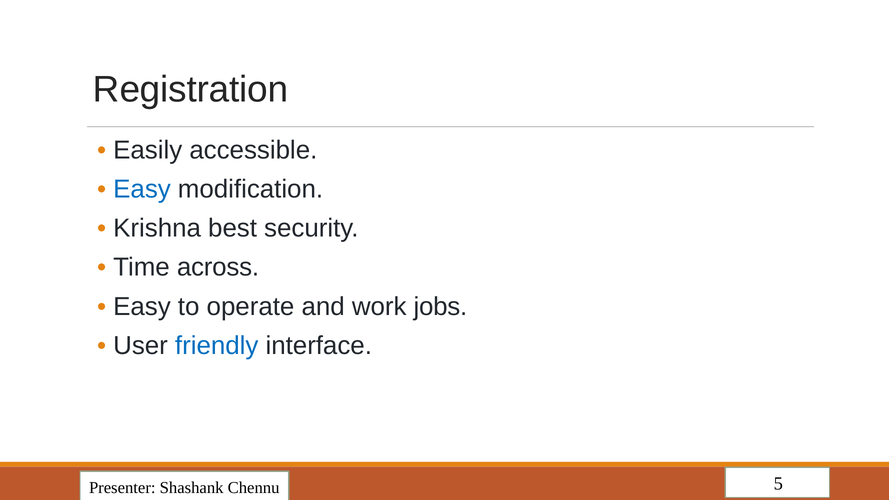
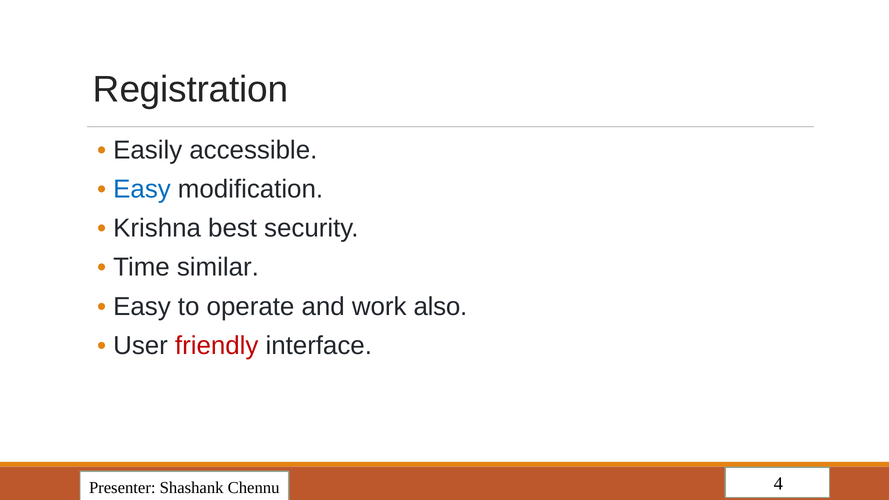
across: across -> similar
jobs: jobs -> also
friendly colour: blue -> red
5: 5 -> 4
